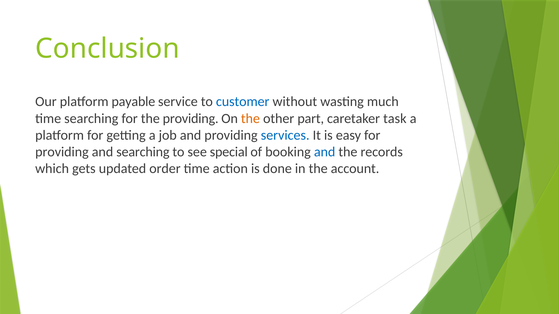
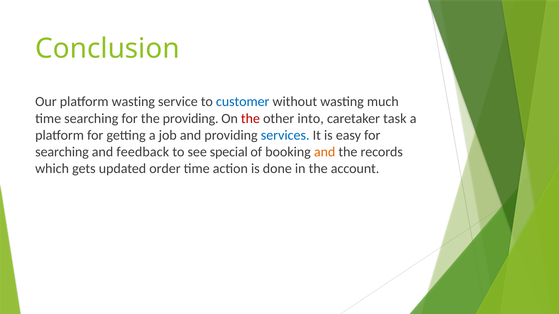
platform payable: payable -> wasting
the at (250, 119) colour: orange -> red
part: part -> into
providing at (62, 152): providing -> searching
and searching: searching -> feedback
and at (325, 152) colour: blue -> orange
